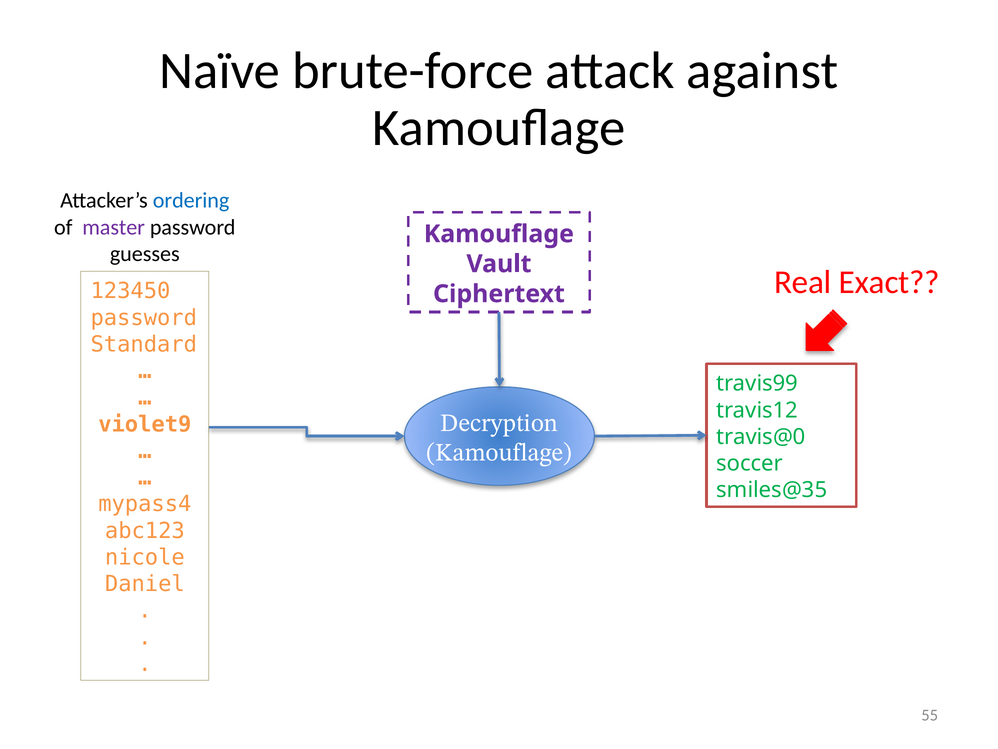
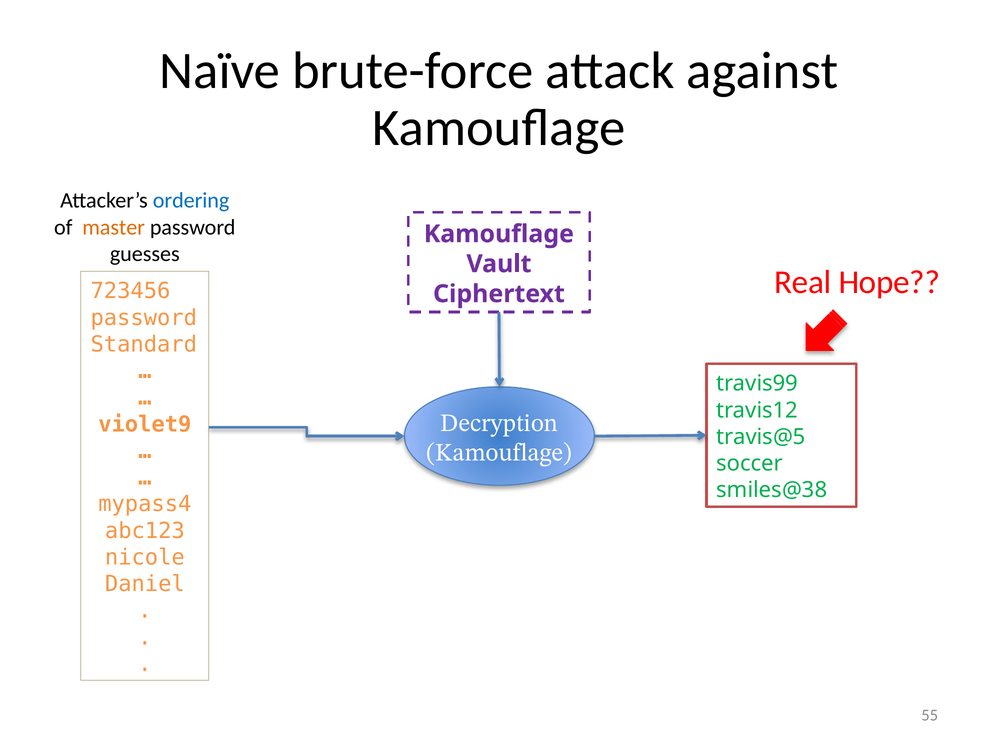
master colour: purple -> orange
Exact: Exact -> Hope
123450: 123450 -> 723456
travis@0: travis@0 -> travis@5
smiles@35: smiles@35 -> smiles@38
